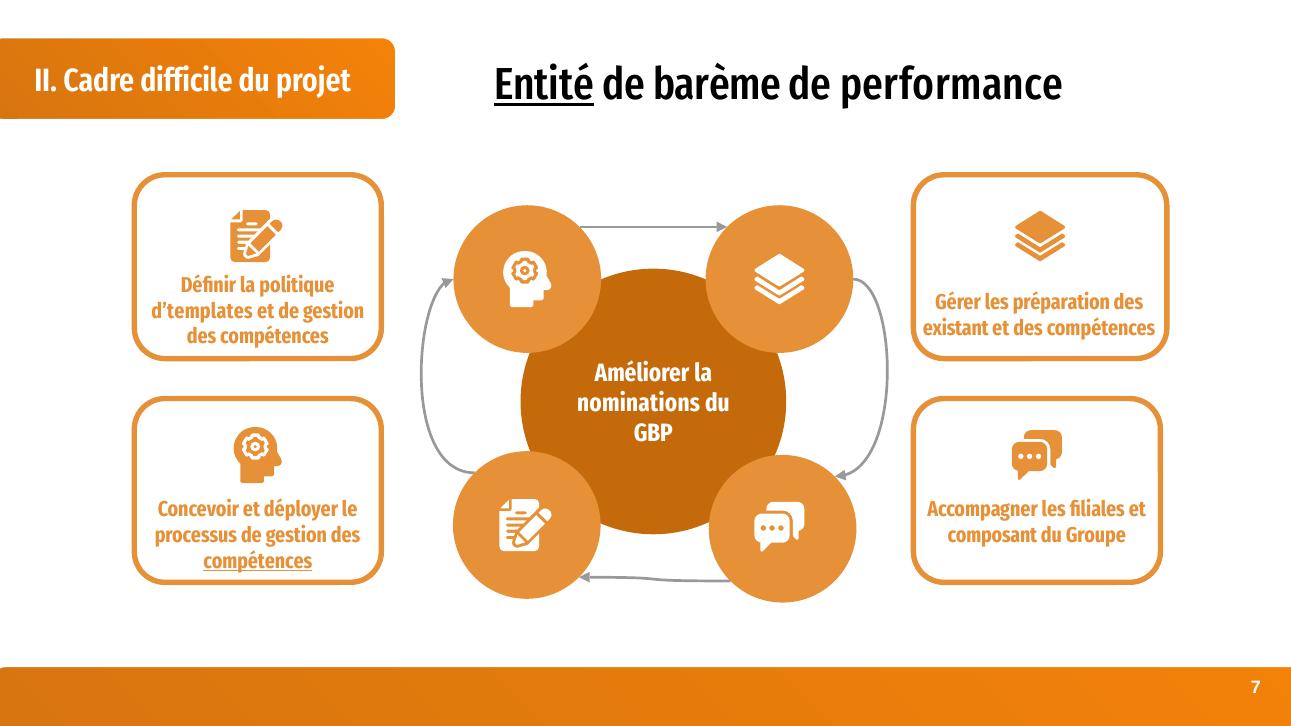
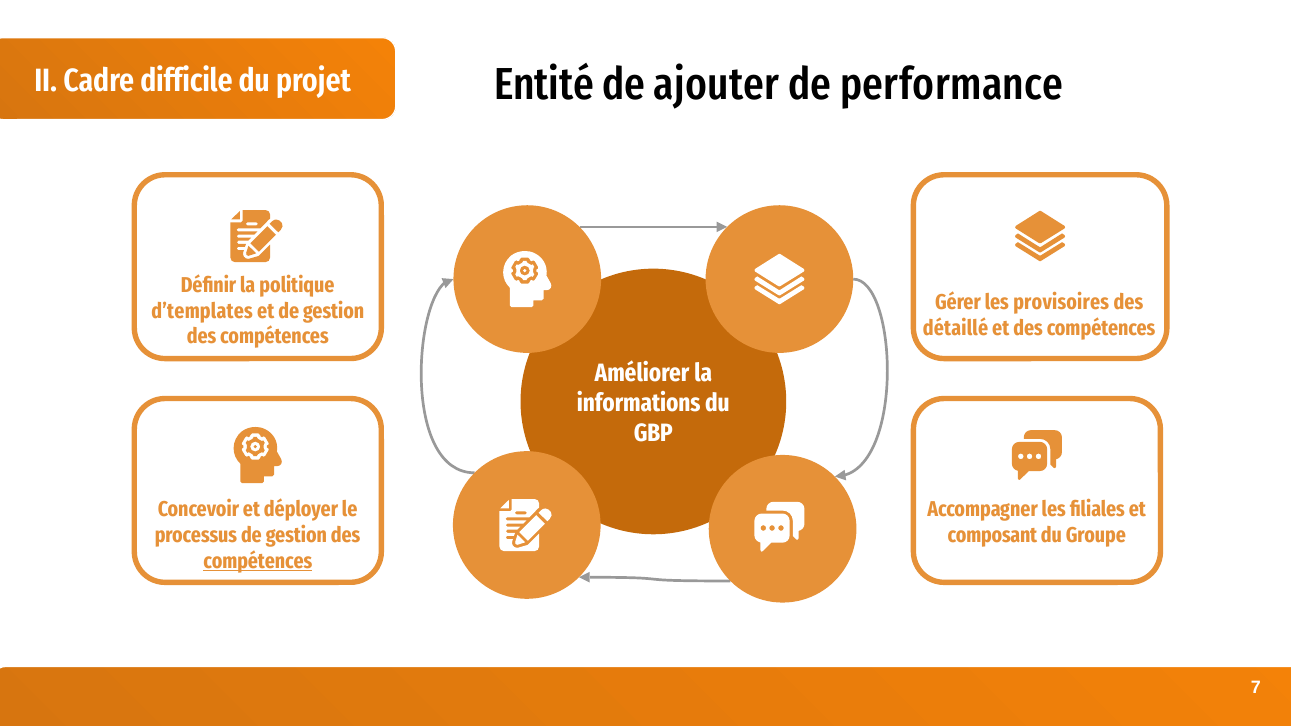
Entité underline: present -> none
barème: barème -> ajouter
préparation: préparation -> provisoires
existant: existant -> détaillé
nominations: nominations -> informations
